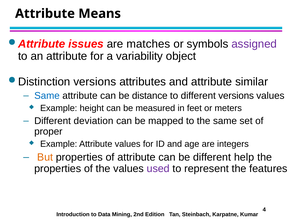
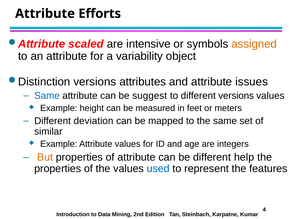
Means: Means -> Efforts
issues: issues -> scaled
matches: matches -> intensive
assigned colour: purple -> orange
similar: similar -> issues
distance: distance -> suggest
proper: proper -> similar
used colour: purple -> blue
